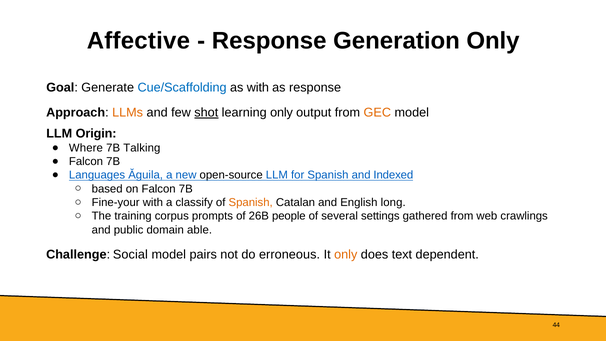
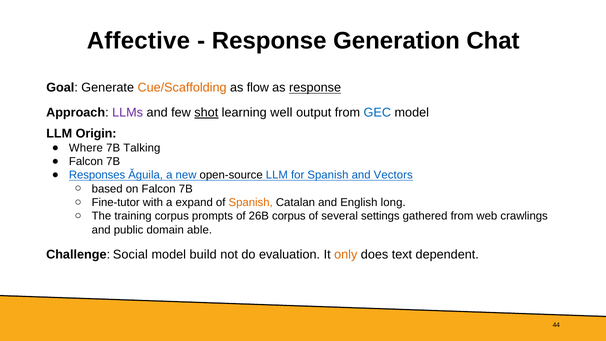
Generation Only: Only -> Chat
Cue/Scaffolding colour: blue -> orange
as with: with -> flow
response at (315, 88) underline: none -> present
LLMs colour: orange -> purple
learning only: only -> well
GEC colour: orange -> blue
Languages: Languages -> Responses
Indexed: Indexed -> Vectors
Fine-your: Fine-your -> Fine-tutor
classify: classify -> expand
26B people: people -> corpus
pairs: pairs -> build
erroneous: erroneous -> evaluation
